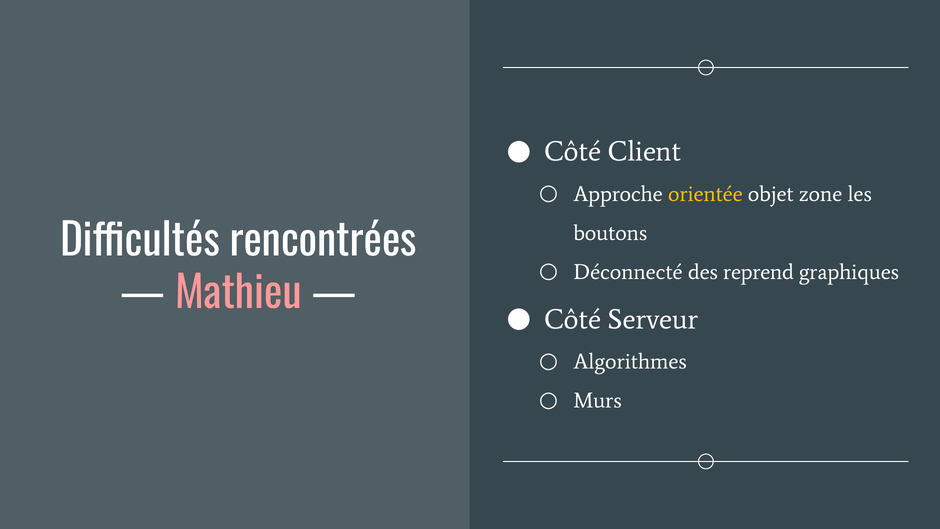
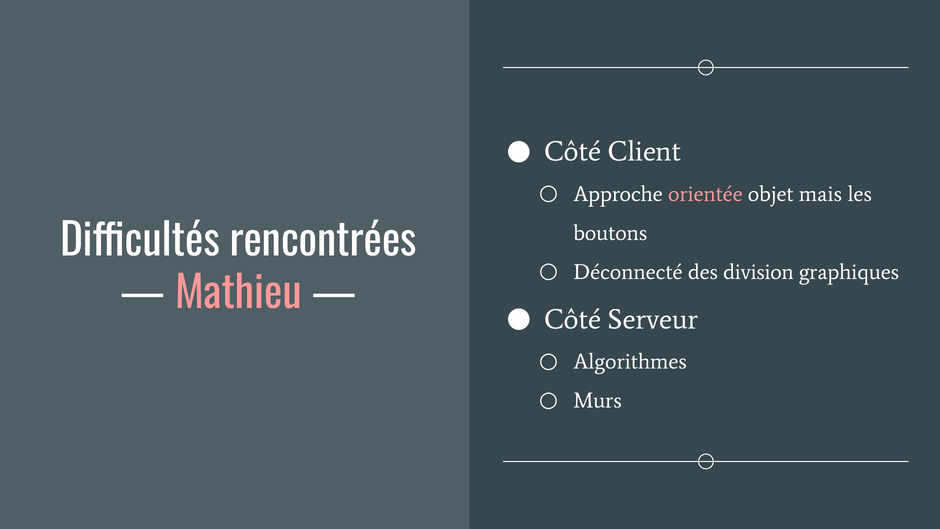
orientée colour: yellow -> pink
zone: zone -> mais
reprend: reprend -> division
